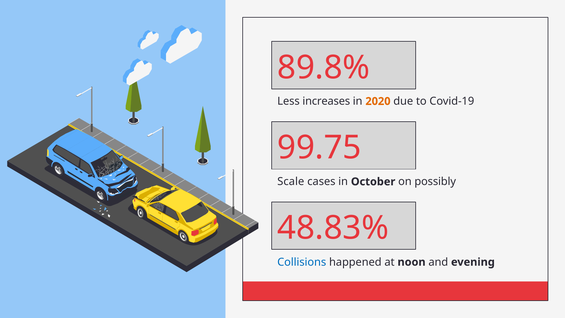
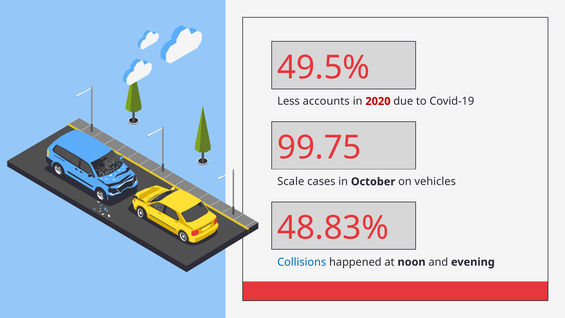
89.8%: 89.8% -> 49.5%
increases: increases -> accounts
2020 colour: orange -> red
possibly: possibly -> vehicles
